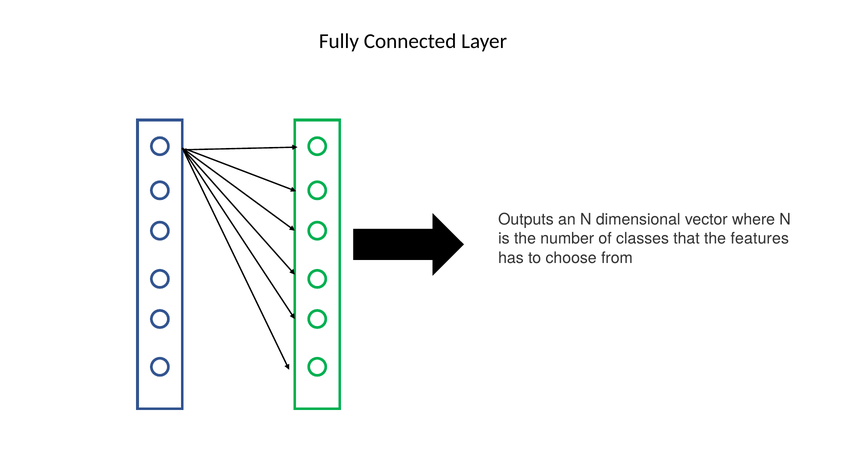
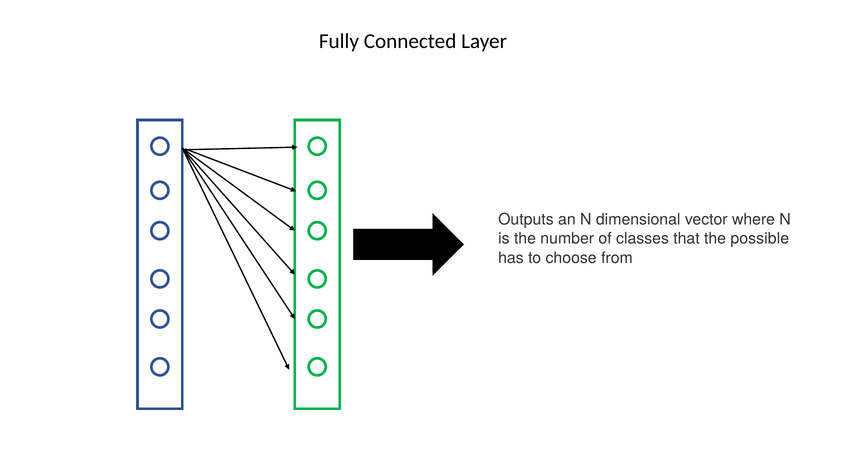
features: features -> possible
